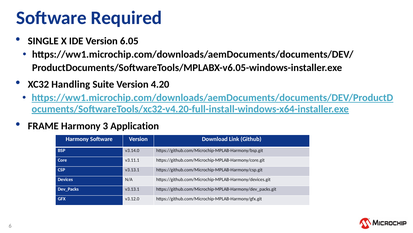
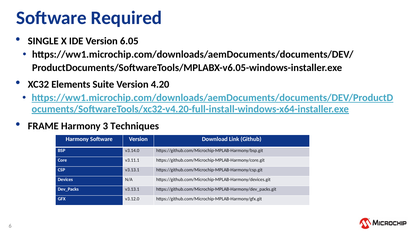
Handling: Handling -> Elements
Application: Application -> Techniques
